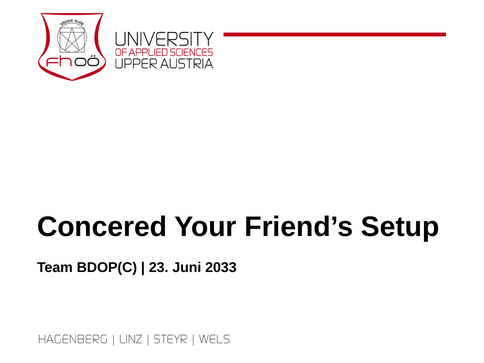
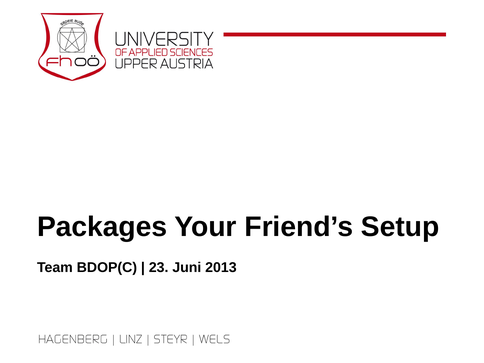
Concered: Concered -> Packages
2033: 2033 -> 2013
